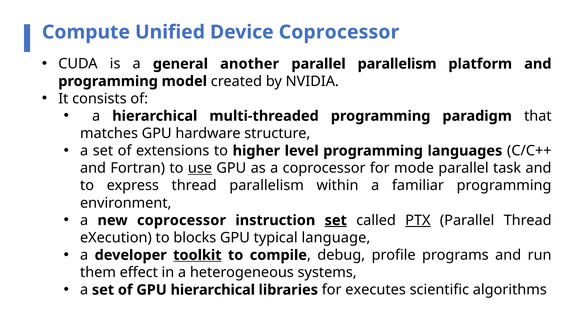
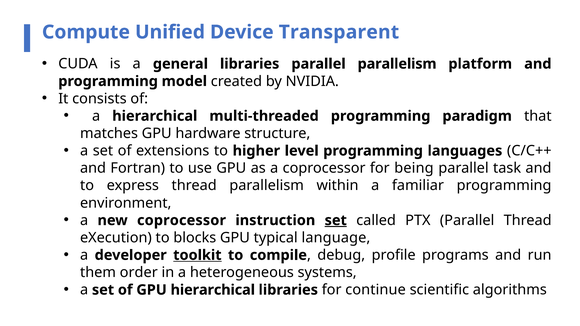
Device Coprocessor: Coprocessor -> Transparent
general another: another -> libraries
use underline: present -> none
mode: mode -> being
PTX underline: present -> none
effect: effect -> order
executes: executes -> continue
